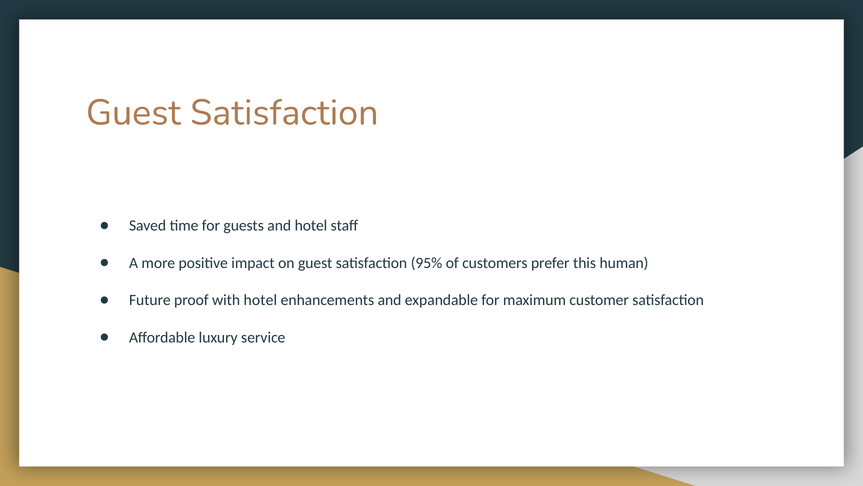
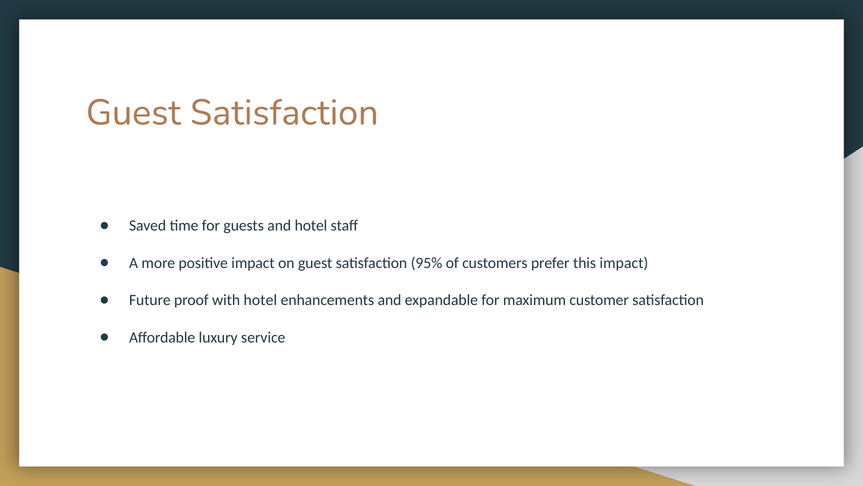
this human: human -> impact
